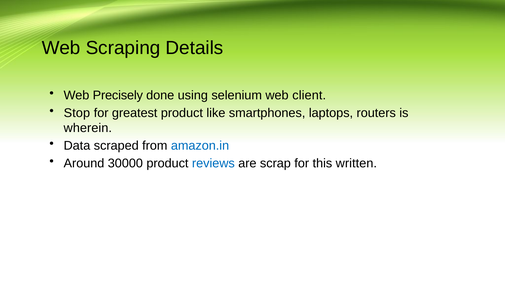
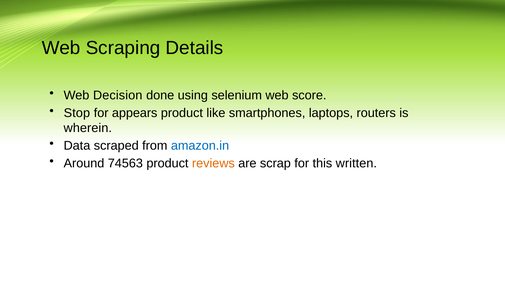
Precisely: Precisely -> Decision
client: client -> score
greatest: greatest -> appears
30000: 30000 -> 74563
reviews colour: blue -> orange
